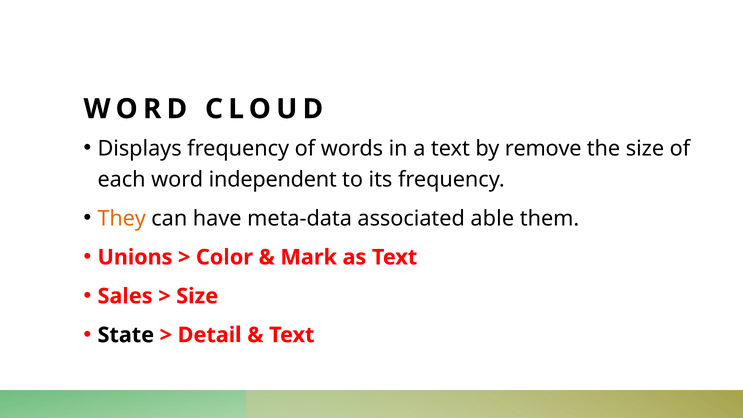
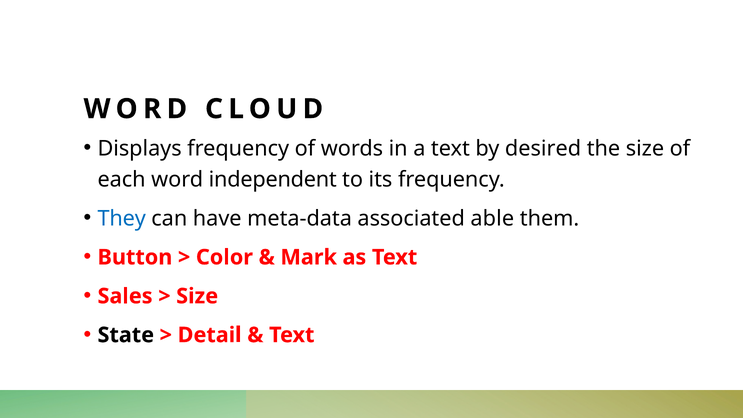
remove: remove -> desired
They colour: orange -> blue
Unions: Unions -> Button
